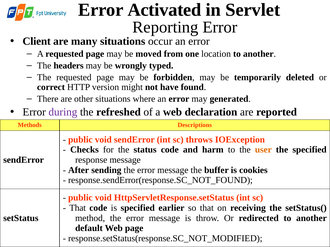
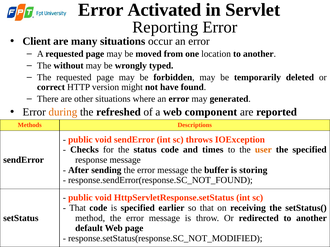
headers: headers -> without
during colour: purple -> orange
declaration: declaration -> component
harm: harm -> times
cookies: cookies -> storing
